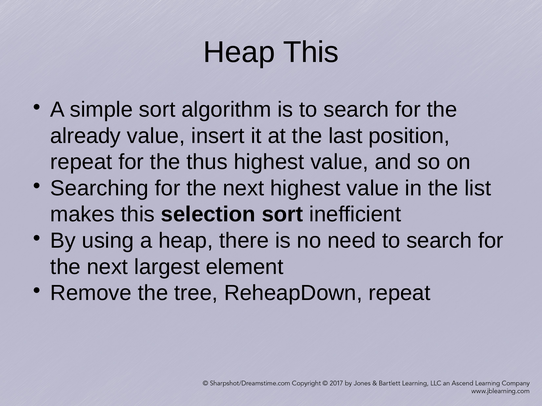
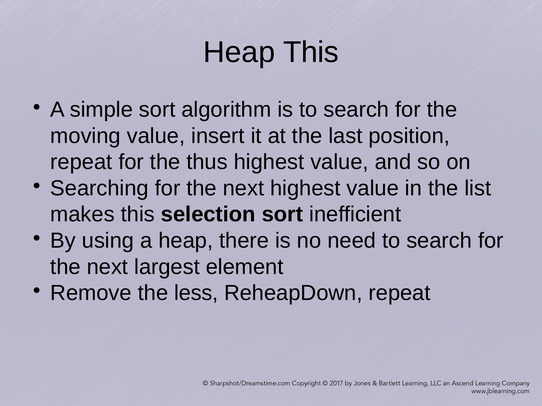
already: already -> moving
tree: tree -> less
